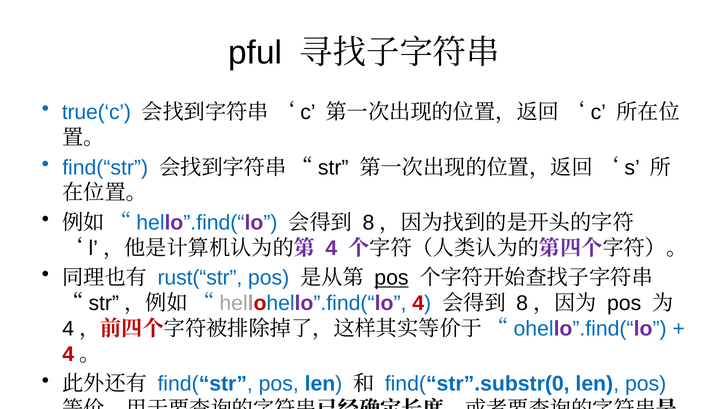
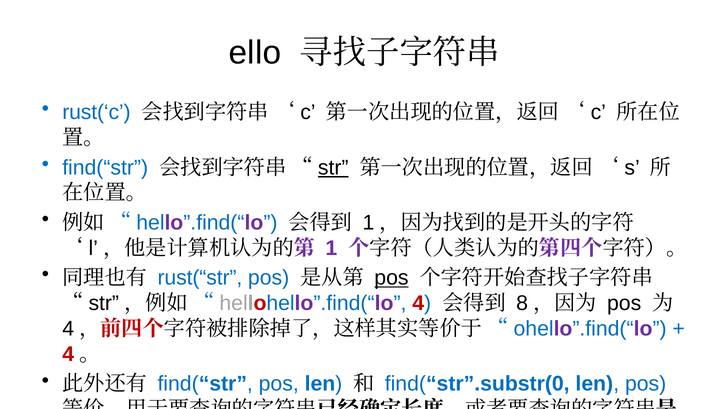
pful: pful -> ello
true(‘c: true(‘c -> rust(‘c
str at (333, 168) underline: none -> present
8 at (368, 223): 8 -> 1
4 at (331, 248): 4 -> 1
